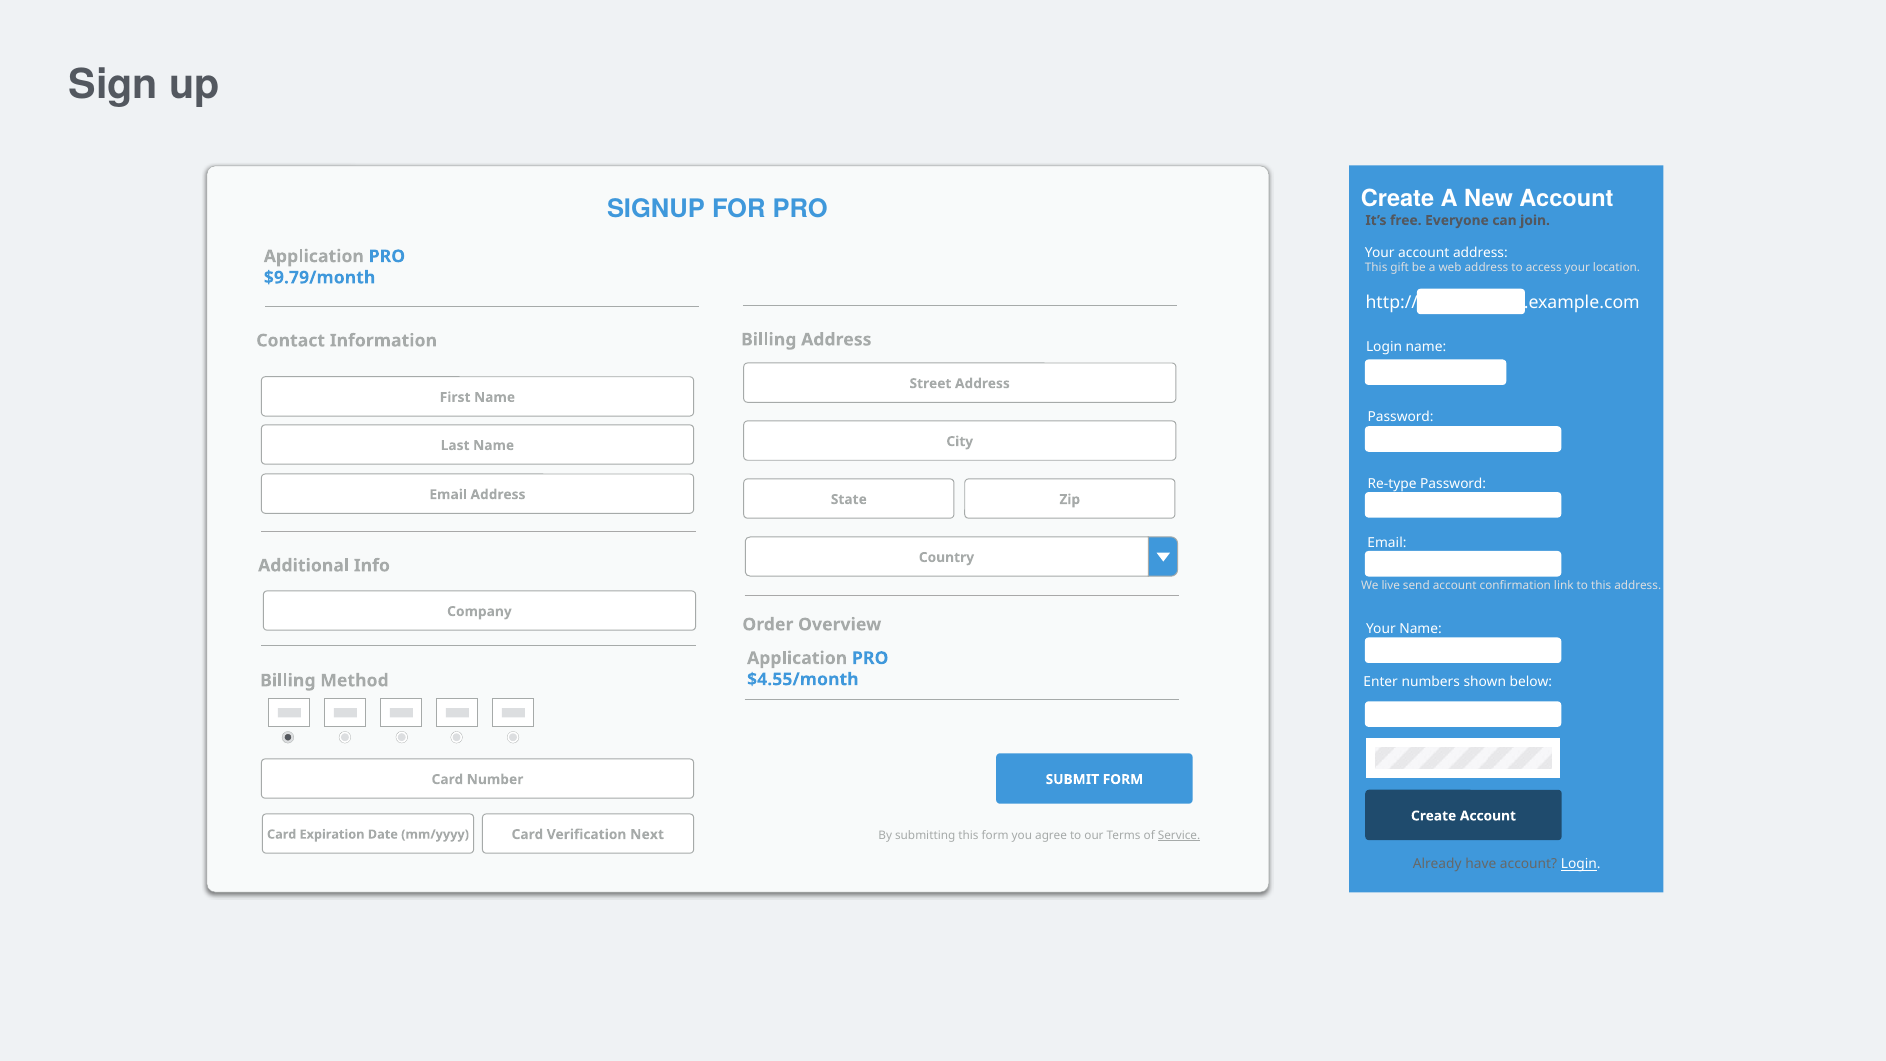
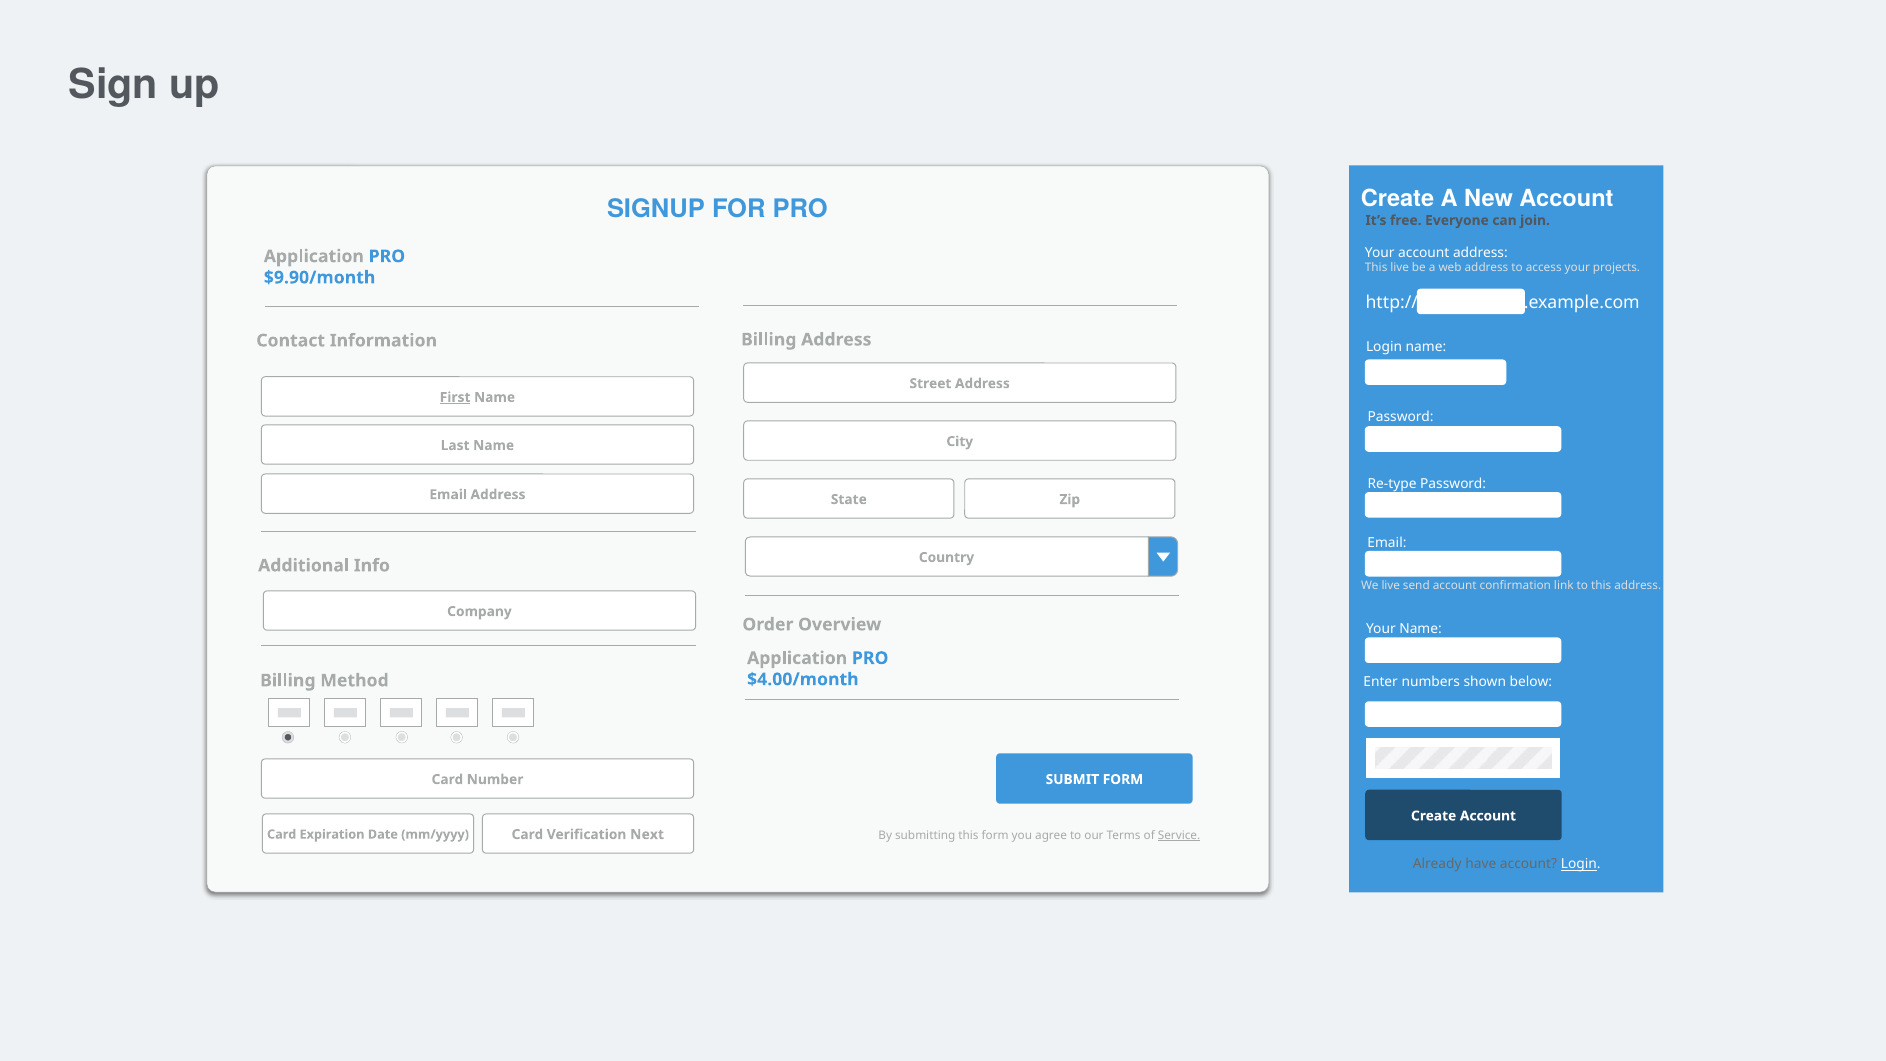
This gift: gift -> live
location: location -> projects
$9.79/month: $9.79/month -> $9.90/month
First underline: none -> present
$4.55/month: $4.55/month -> $4.00/month
